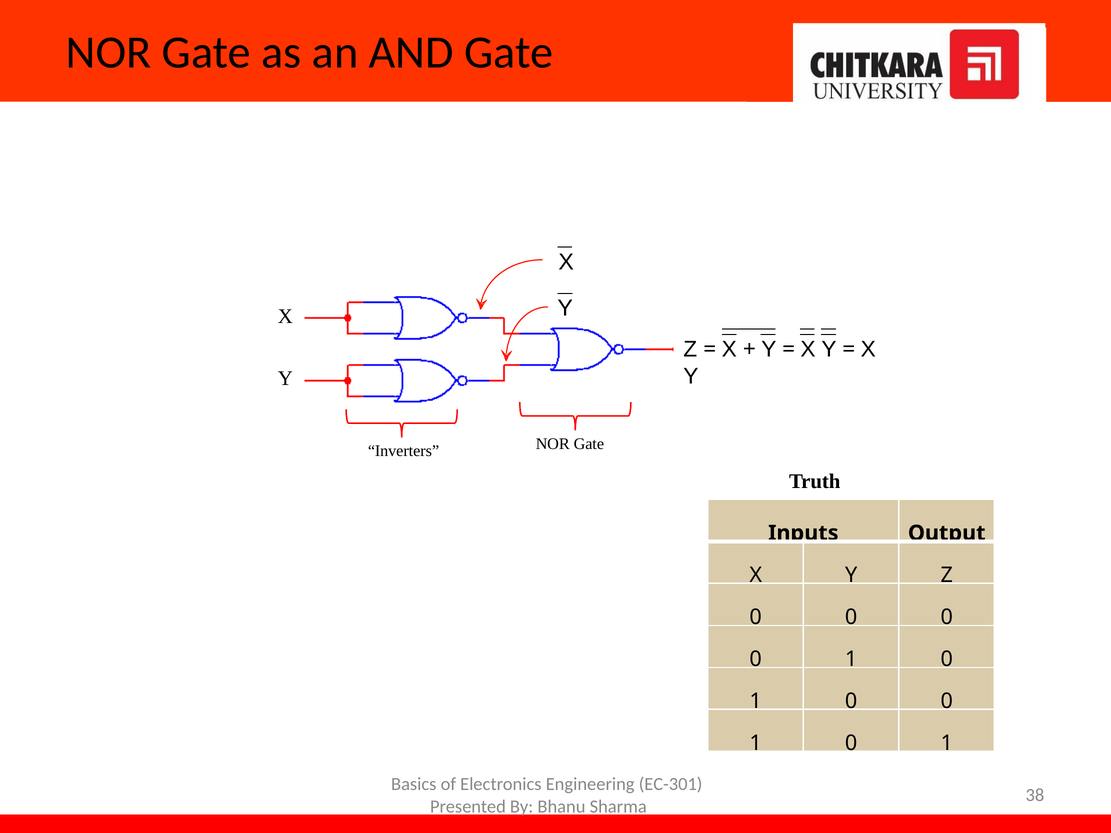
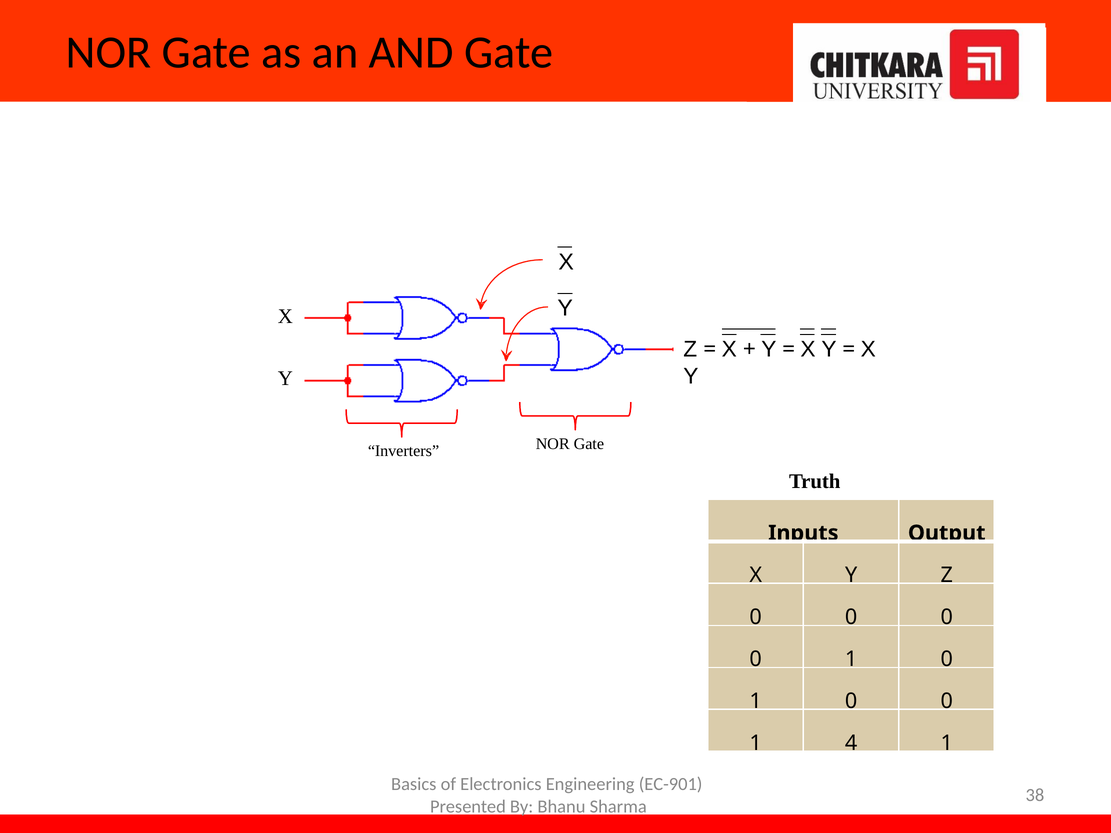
0 at (851, 743): 0 -> 4
EC-301: EC-301 -> EC-901
